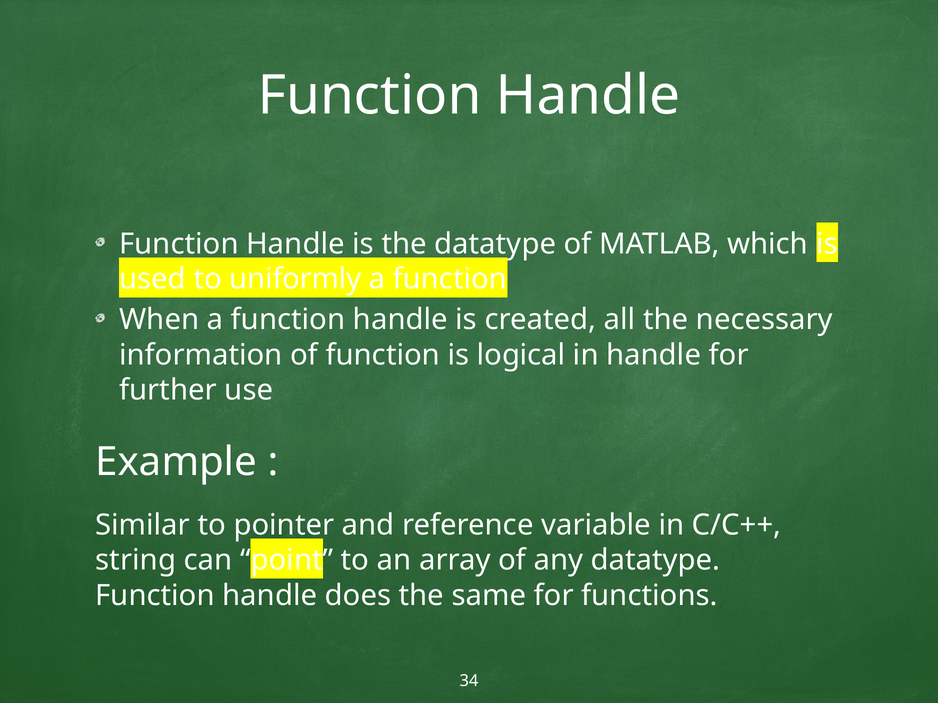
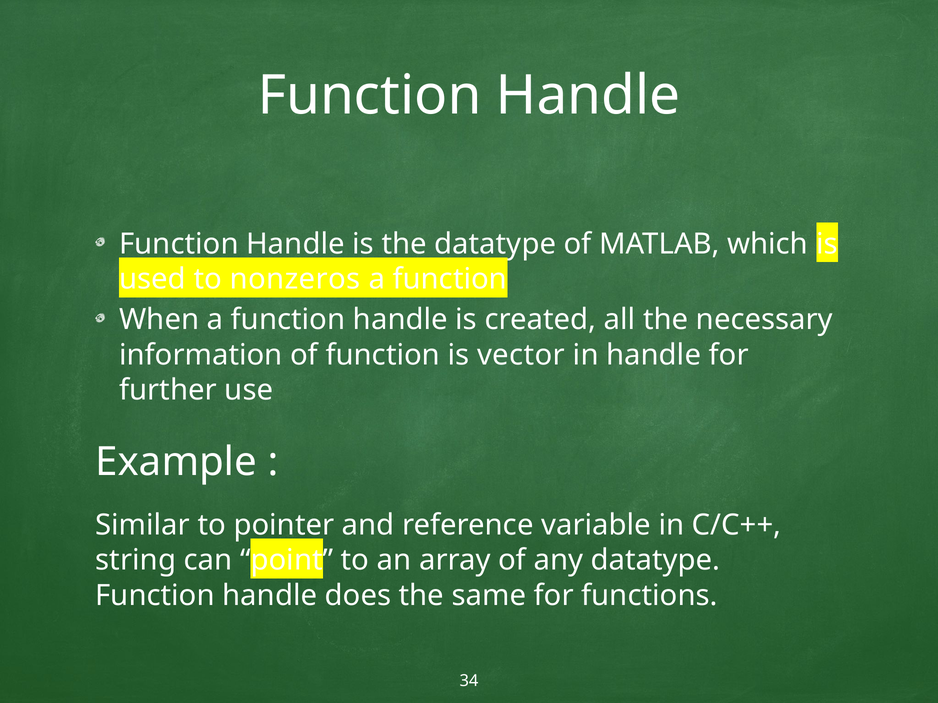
uniformly: uniformly -> nonzeros
logical: logical -> vector
